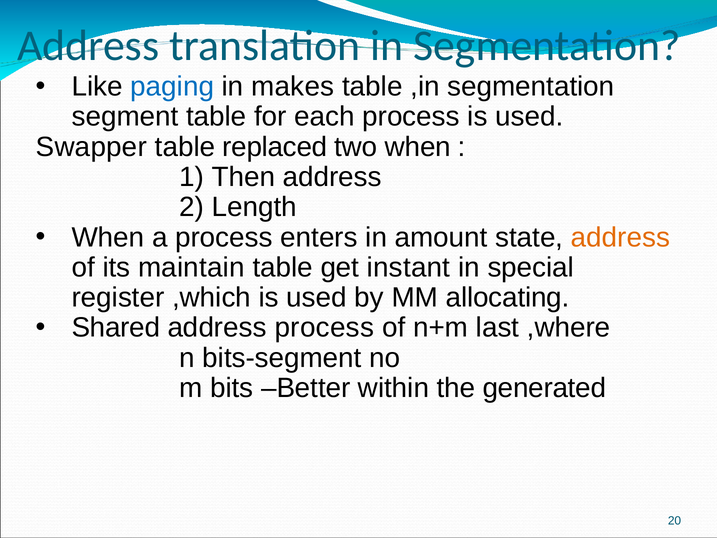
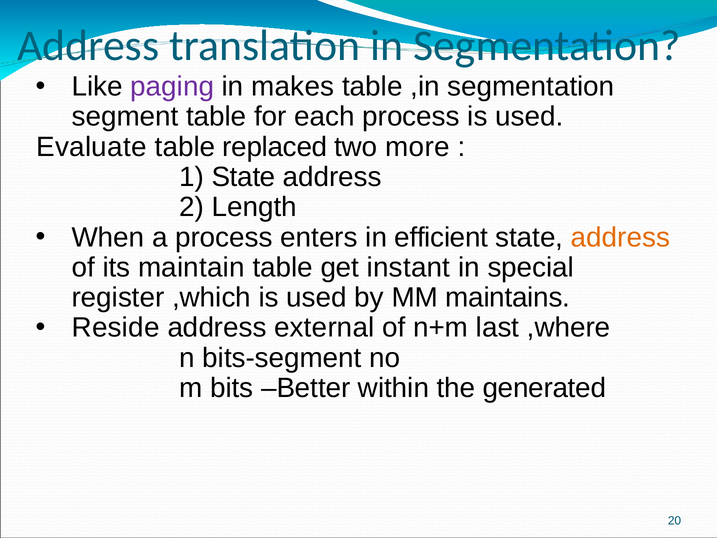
paging colour: blue -> purple
Swapper: Swapper -> Evaluate
two when: when -> more
1 Then: Then -> State
amount: amount -> efficient
allocating: allocating -> maintains
Shared: Shared -> Reside
address process: process -> external
